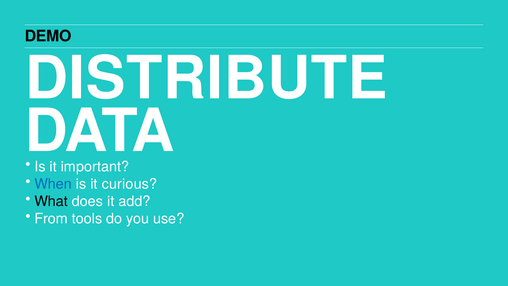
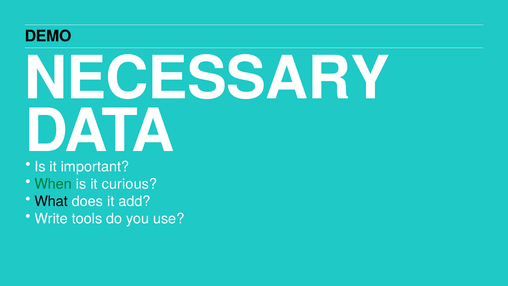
DISTRIBUTE: DISTRIBUTE -> NECESSARY
When colour: blue -> green
From: From -> Write
